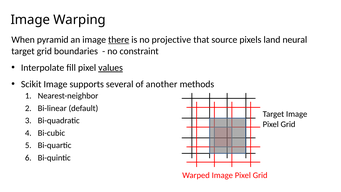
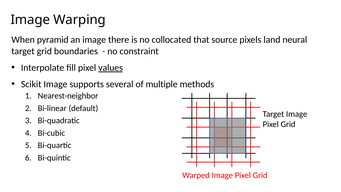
there underline: present -> none
projective: projective -> collocated
another: another -> multiple
